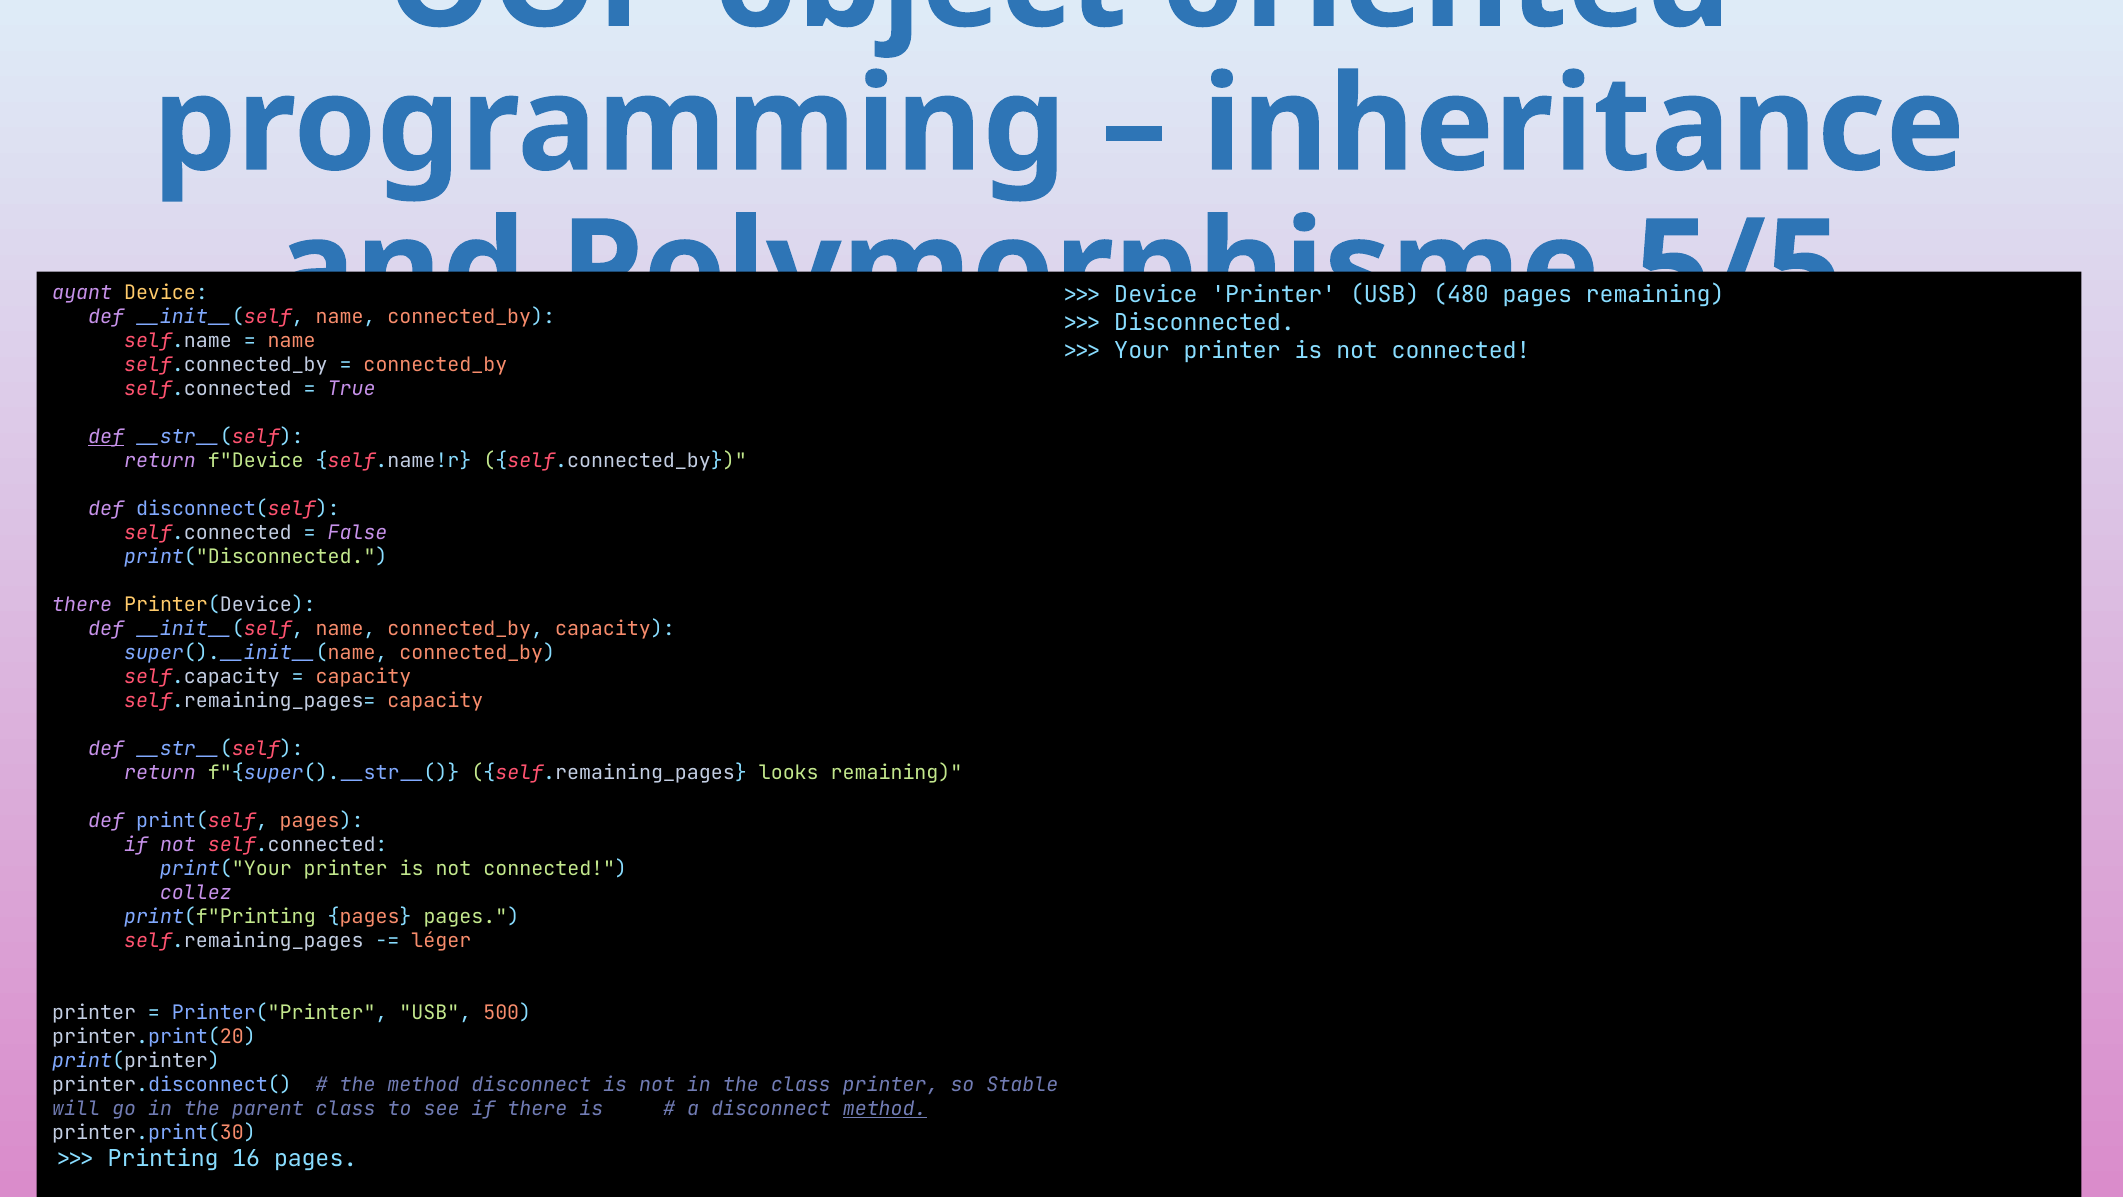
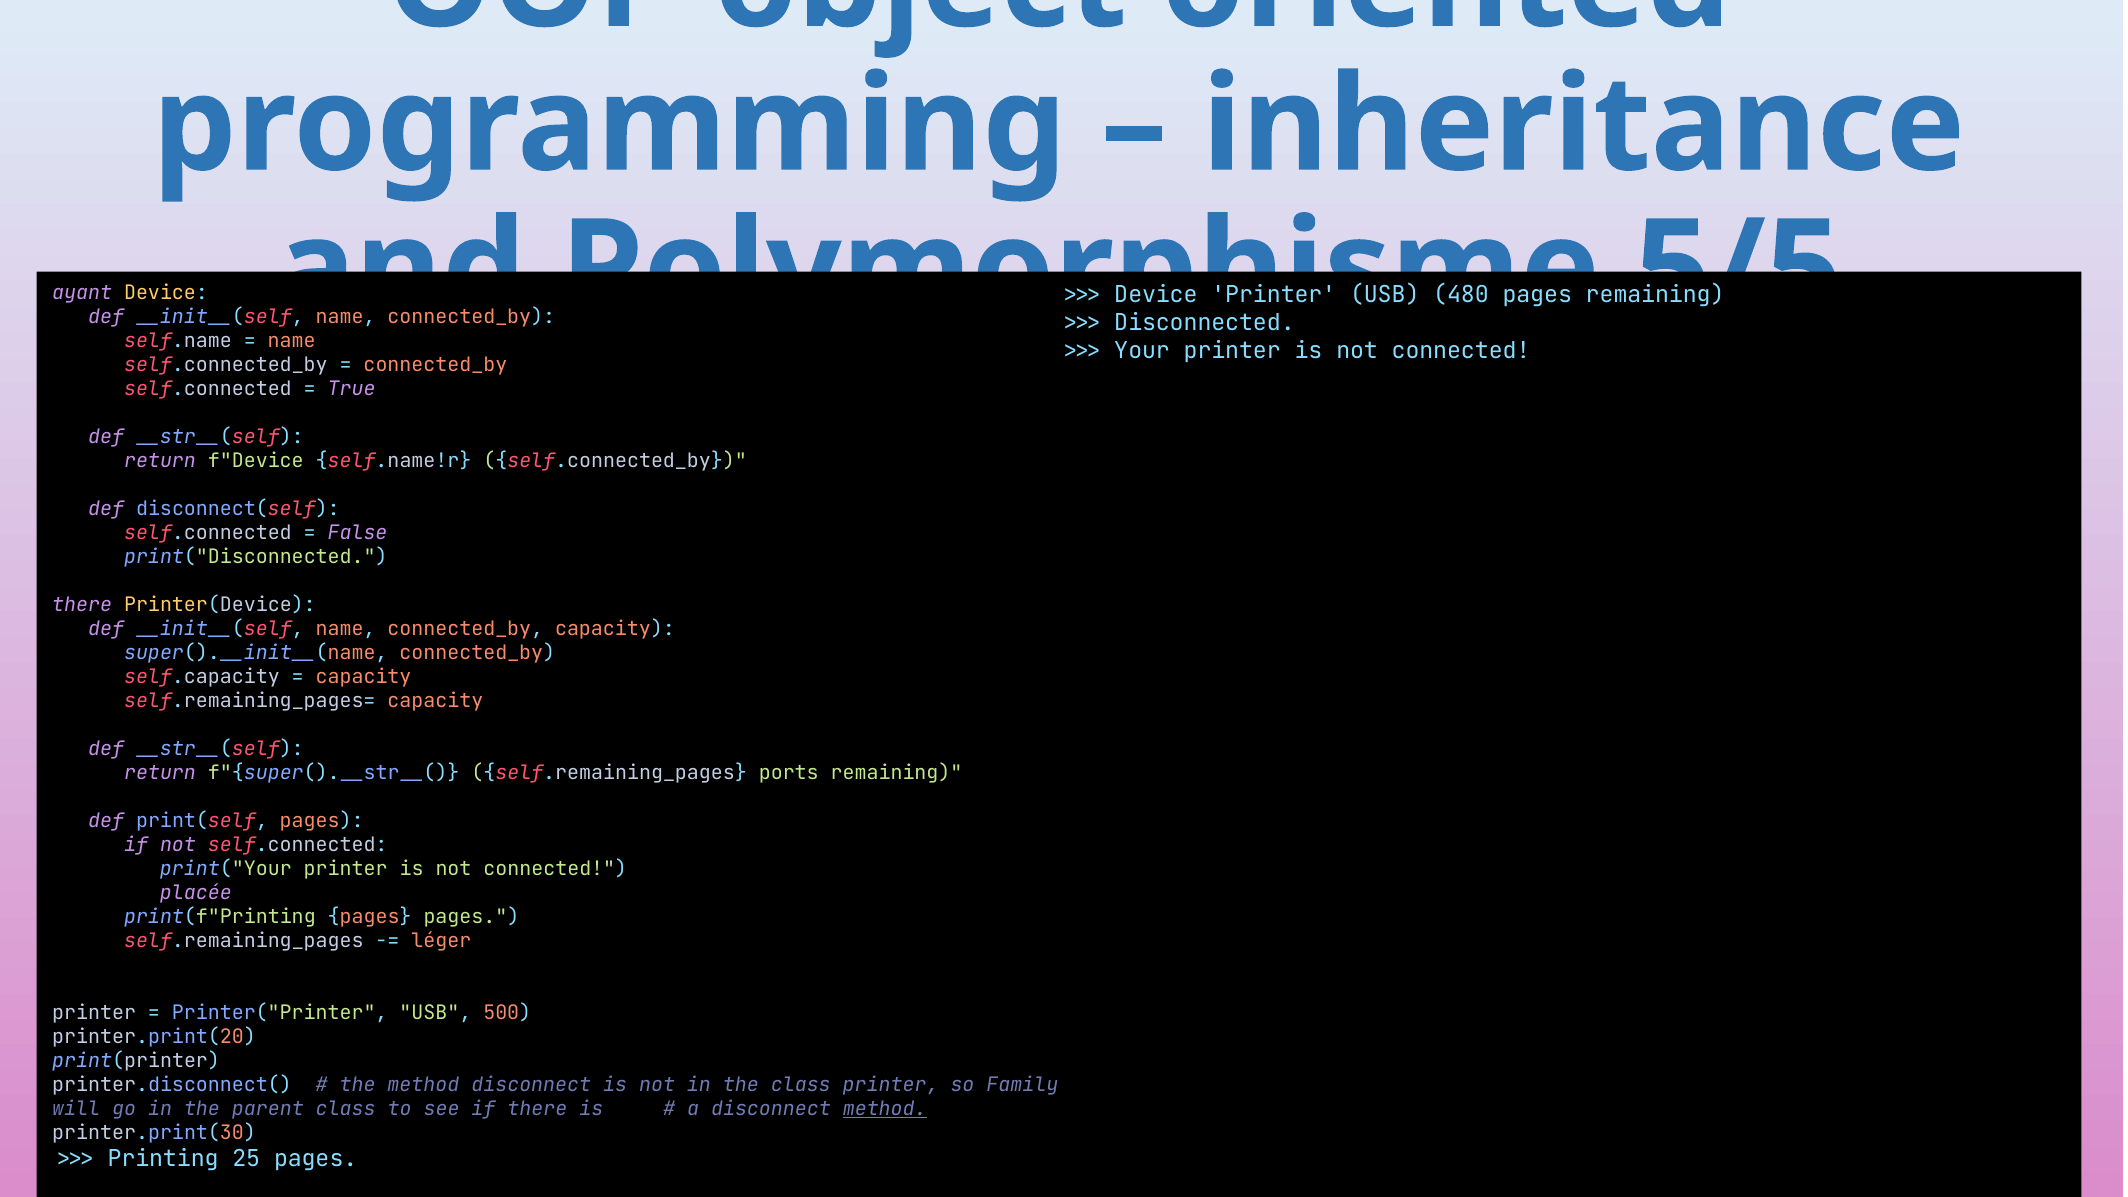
def at (106, 437) underline: present -> none
looks: looks -> ports
collez: collez -> placée
Stable: Stable -> Family
16: 16 -> 25
